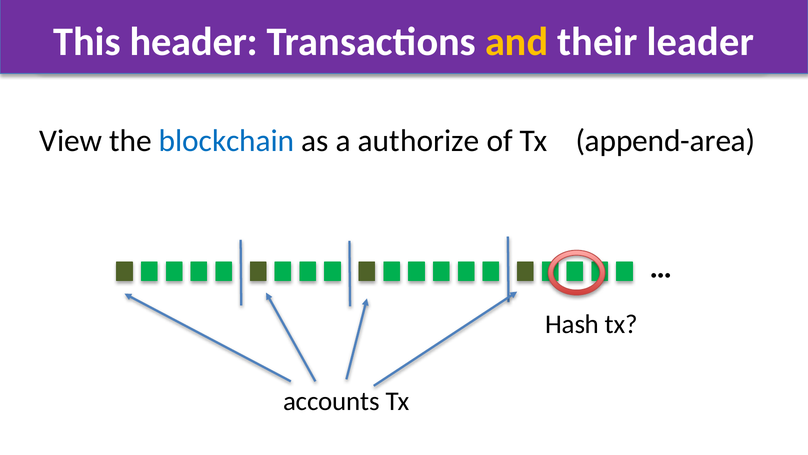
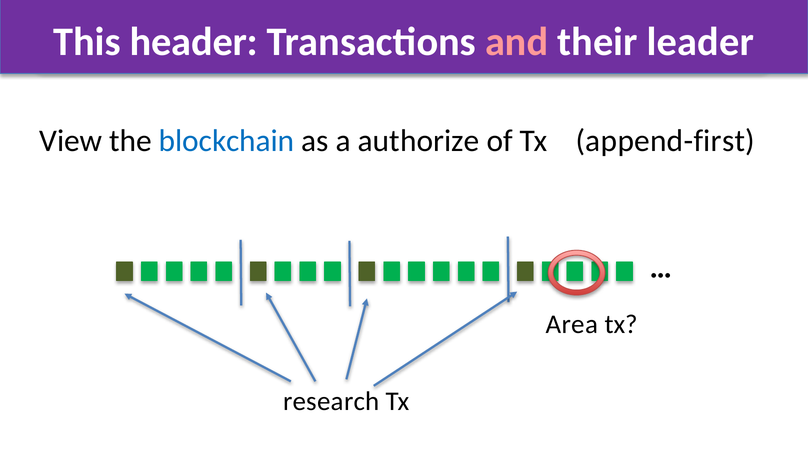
and colour: yellow -> pink
append-area: append-area -> append-first
Hash: Hash -> Area
accounts: accounts -> research
